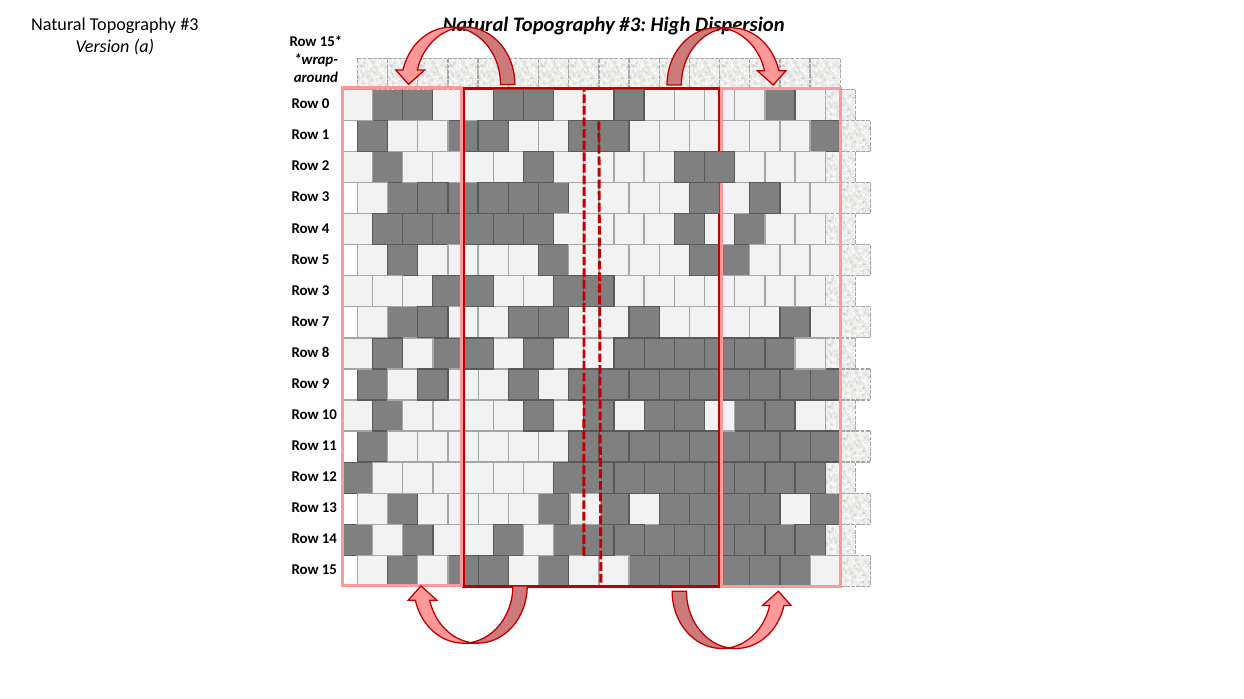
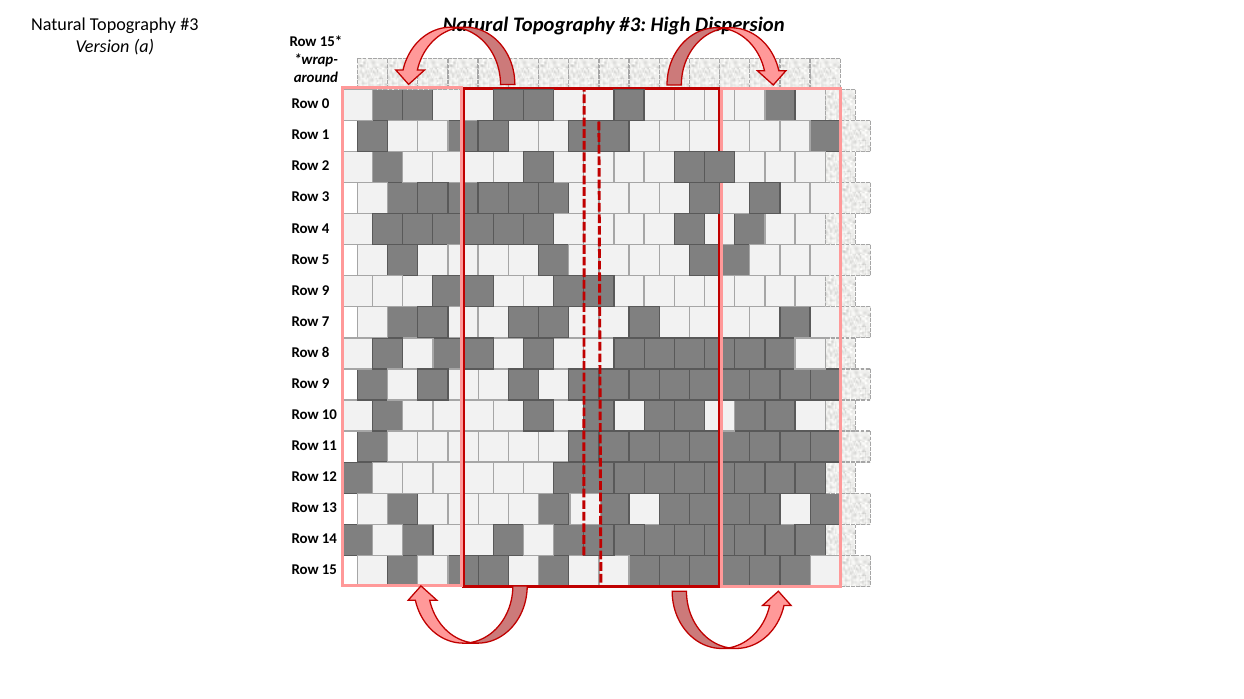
3 at (326, 291): 3 -> 9
